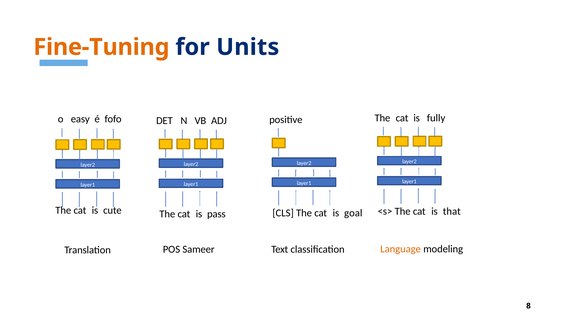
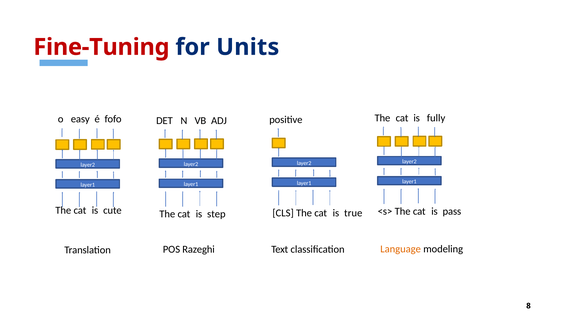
Fine-Tuning colour: orange -> red
that: that -> pass
goal: goal -> true
pass: pass -> step
Sameer: Sameer -> Razeghi
